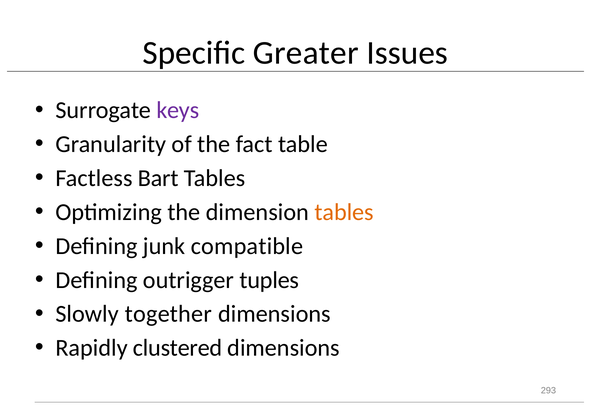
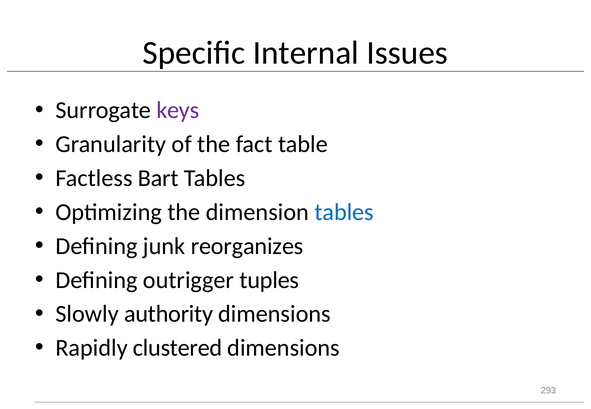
Greater: Greater -> Internal
tables at (344, 212) colour: orange -> blue
compatible: compatible -> reorganizes
together: together -> authority
